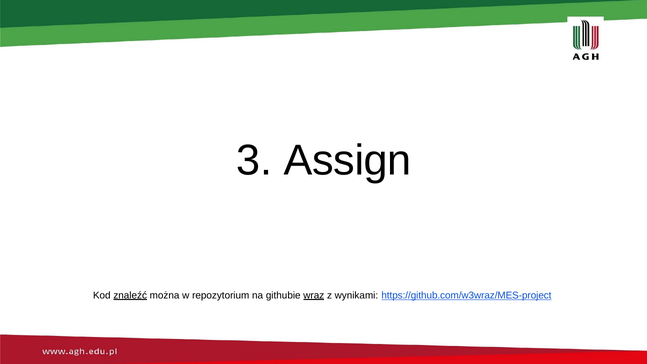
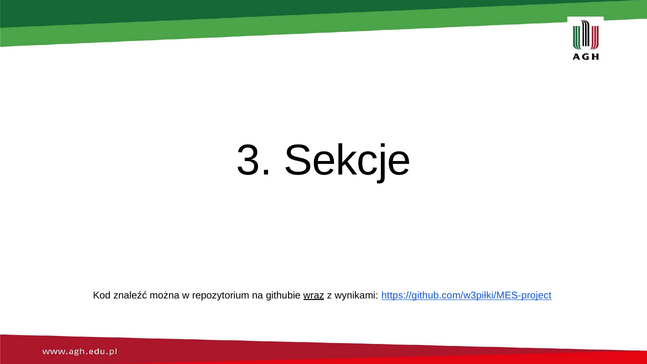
Assign: Assign -> Sekcje
znaleźć underline: present -> none
https://github.com/w3wraz/MES-project: https://github.com/w3wraz/MES-project -> https://github.com/w3piłki/MES-project
